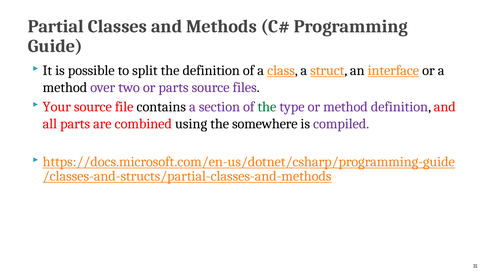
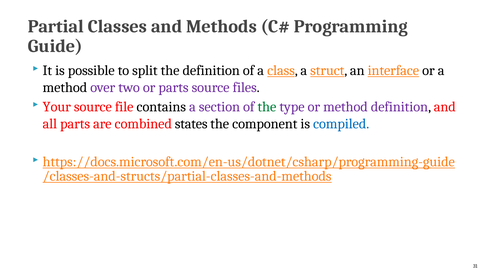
using: using -> states
somewhere: somewhere -> component
compiled colour: purple -> blue
